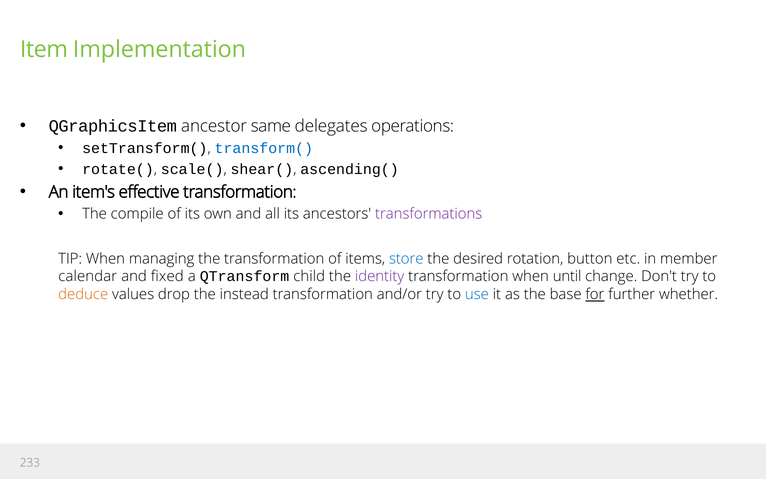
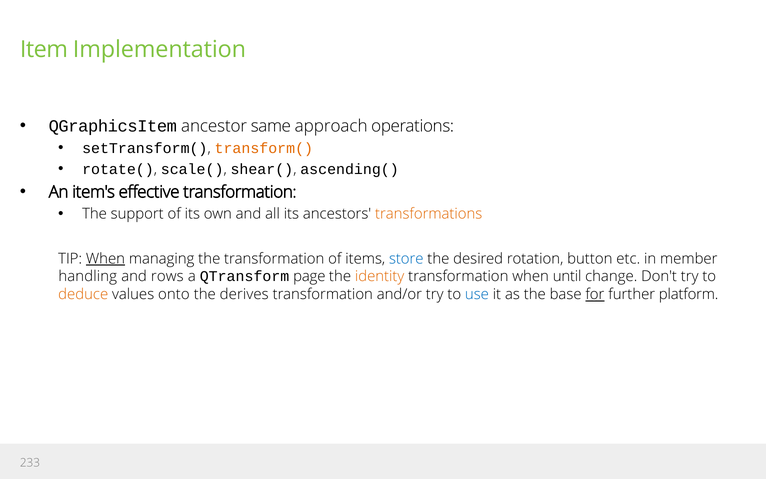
delegates: delegates -> approach
transform( colour: blue -> orange
compile: compile -> support
transformations colour: purple -> orange
When at (105, 259) underline: none -> present
calendar: calendar -> handling
fixed: fixed -> rows
child: child -> page
identity colour: purple -> orange
drop: drop -> onto
instead: instead -> derives
whether: whether -> platform
